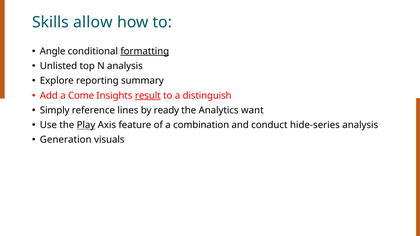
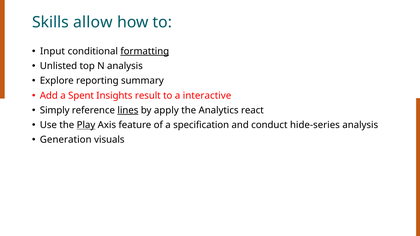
Angle: Angle -> Input
Come: Come -> Spent
result underline: present -> none
distinguish: distinguish -> interactive
lines underline: none -> present
ready: ready -> apply
want: want -> react
combination: combination -> specification
